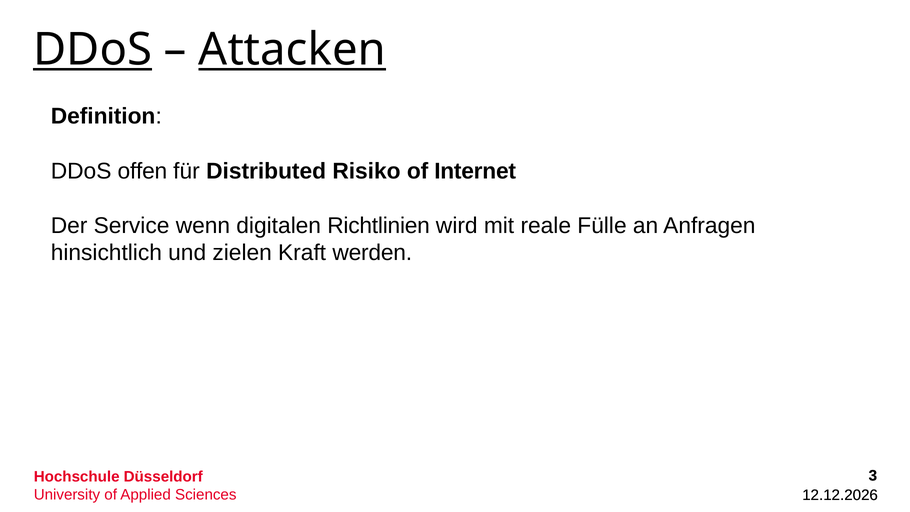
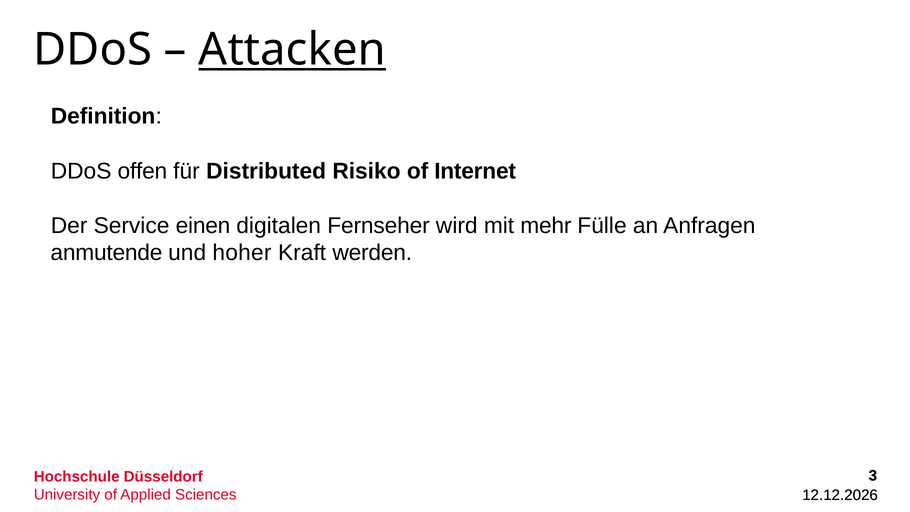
DDoS at (93, 50) underline: present -> none
wenn: wenn -> einen
Richtlinien: Richtlinien -> Fernseher
reale: reale -> mehr
hinsichtlich: hinsichtlich -> anmutende
zielen: zielen -> hoher
